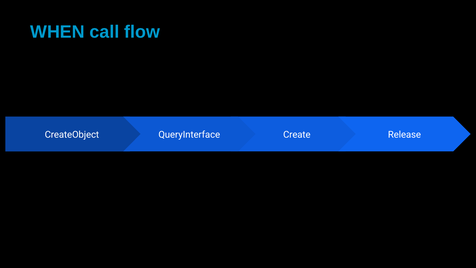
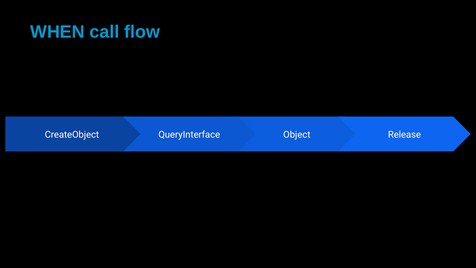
Create: Create -> Object
